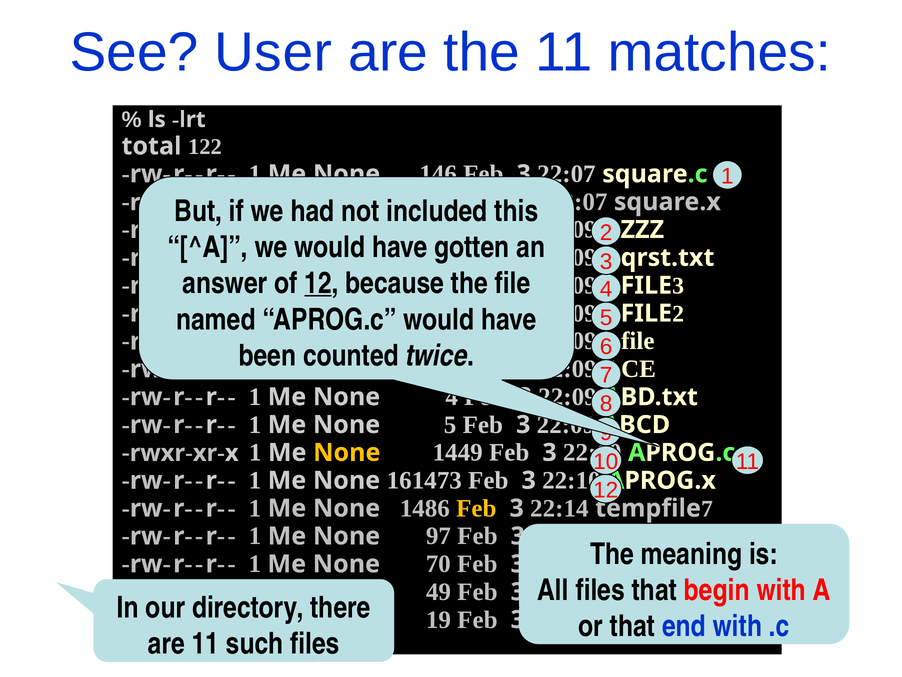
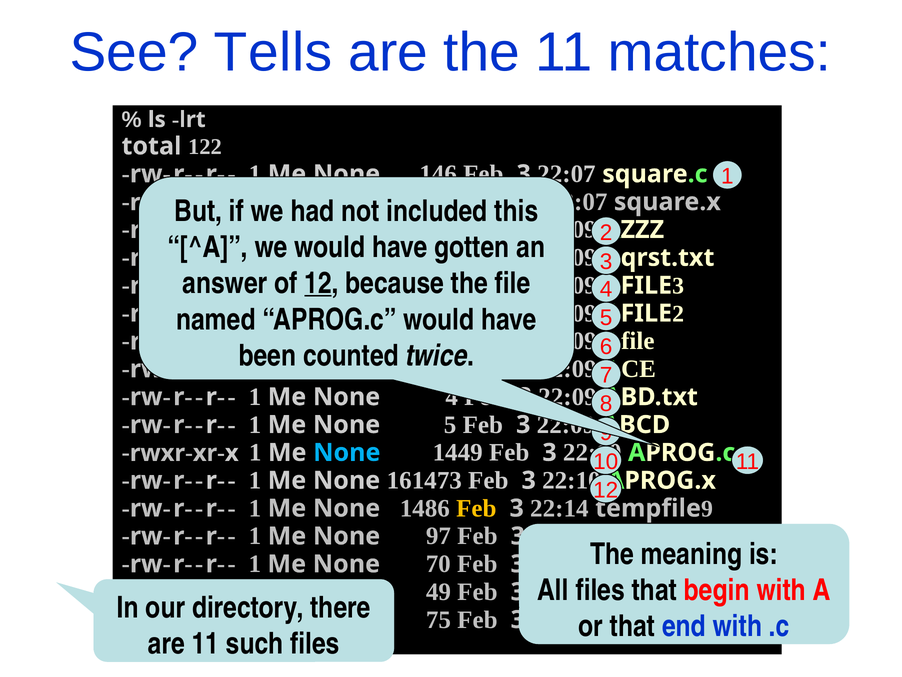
User: User -> Tells
None at (347, 452) colour: yellow -> light blue
7 at (707, 508): 7 -> 9
19: 19 -> 75
